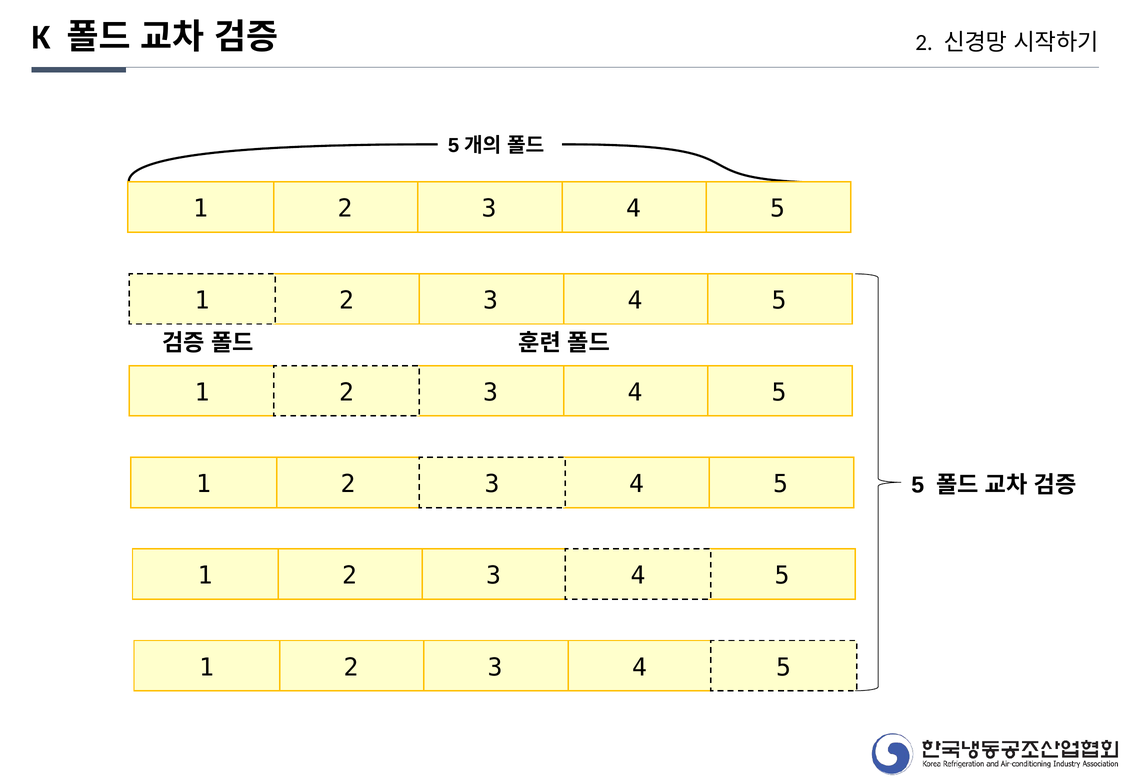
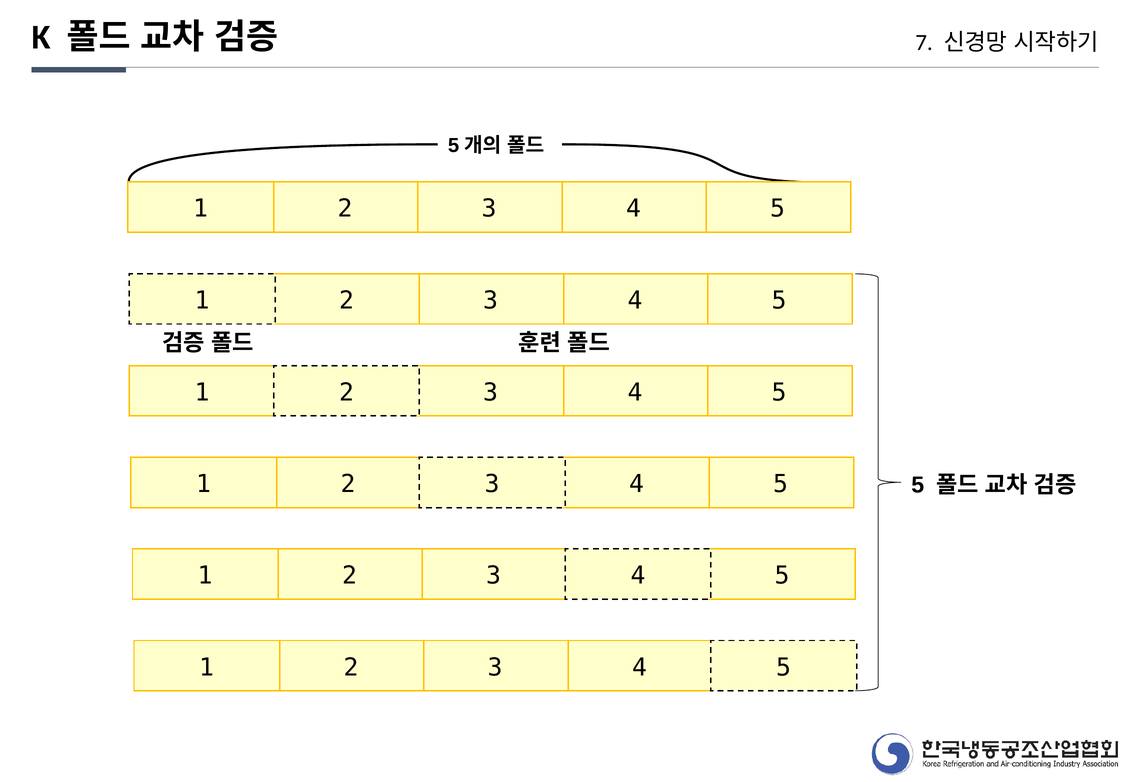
2 at (924, 43): 2 -> 7
